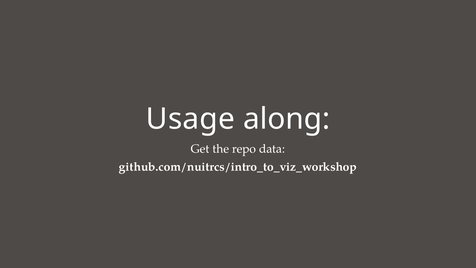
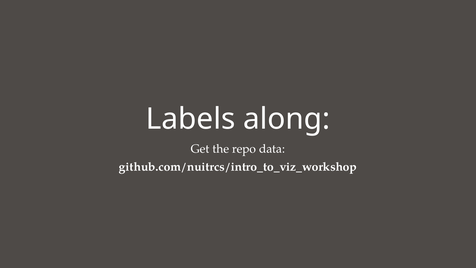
Usage: Usage -> Labels
